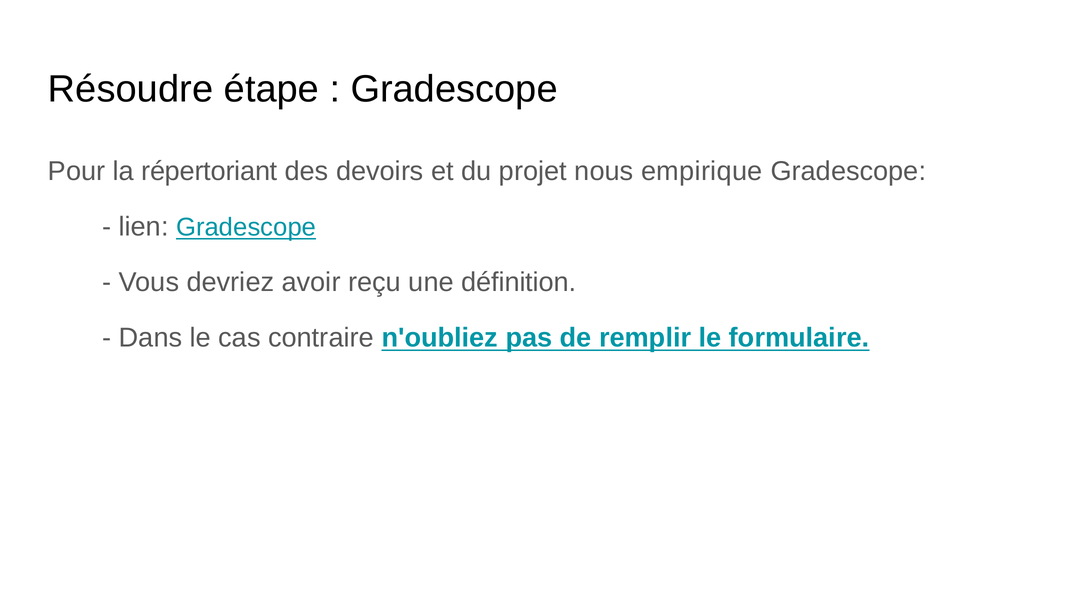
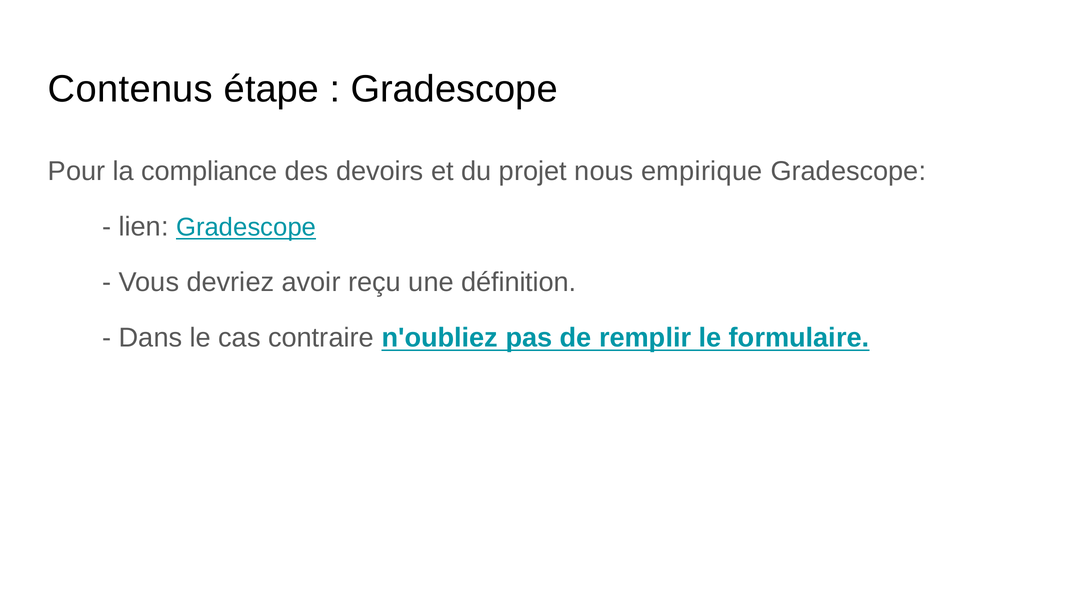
Résoudre: Résoudre -> Contenus
répertoriant: répertoriant -> compliance
